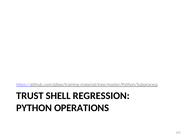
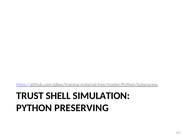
REGRESSION: REGRESSION -> SIMULATION
OPERATIONS: OPERATIONS -> PRESERVING
